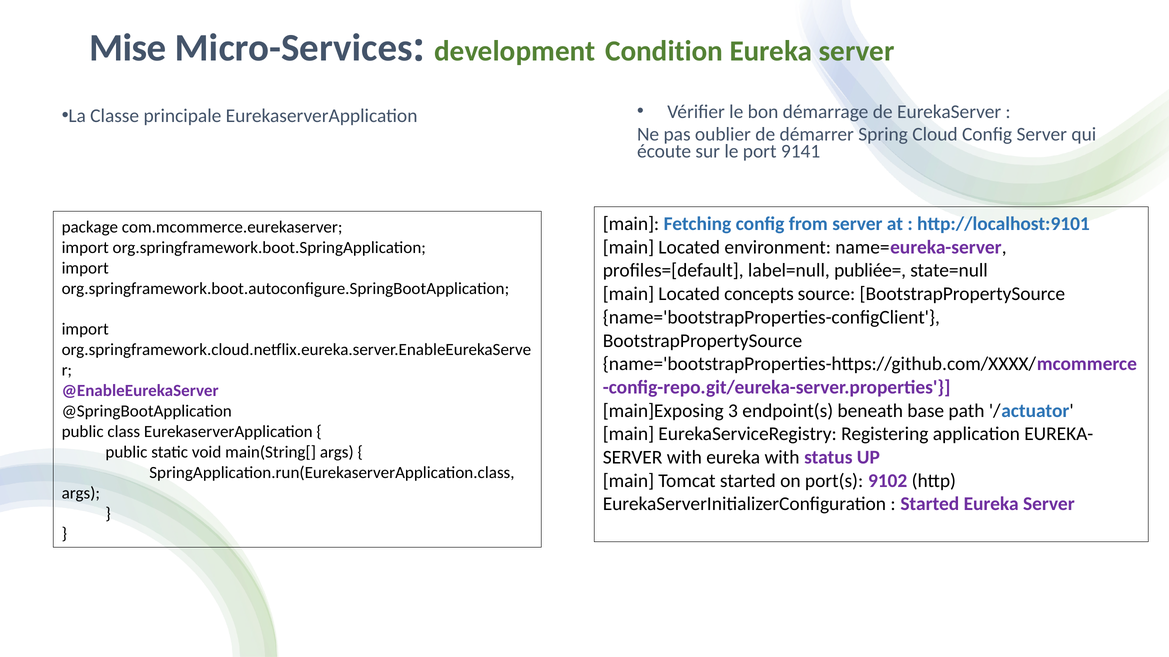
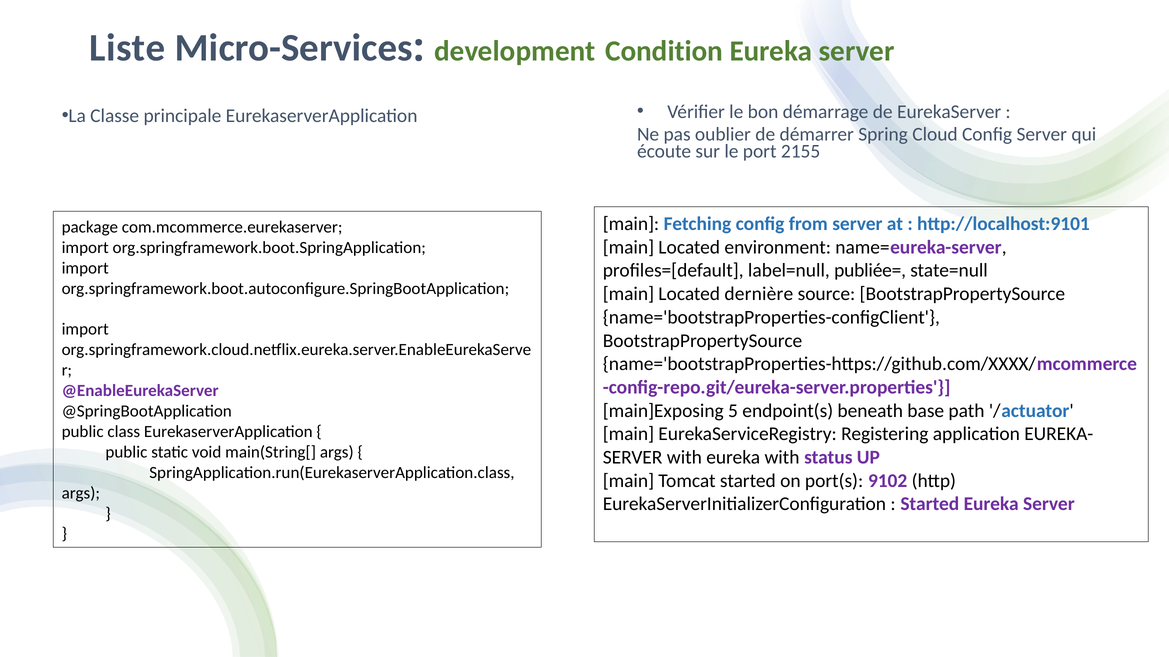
Mise: Mise -> Liste
9141: 9141 -> 2155
concepts: concepts -> dernière
3: 3 -> 5
